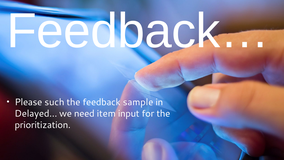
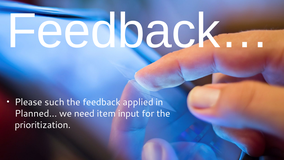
sample: sample -> applied
Delayed…: Delayed… -> Planned…
